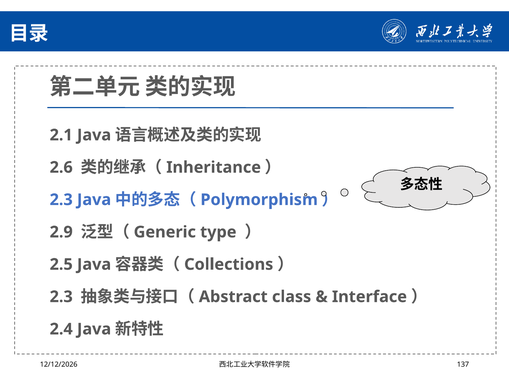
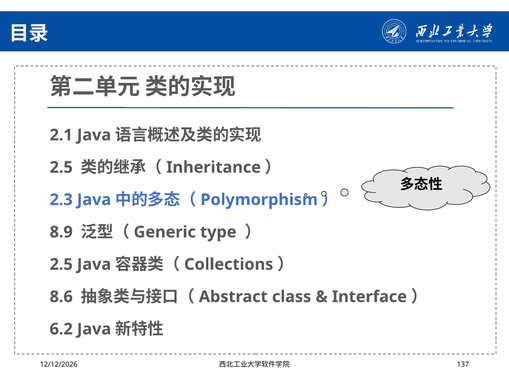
2.6 at (61, 168): 2.6 -> 2.5
2.9: 2.9 -> 8.9
2.3 at (61, 297): 2.3 -> 8.6
2.4: 2.4 -> 6.2
